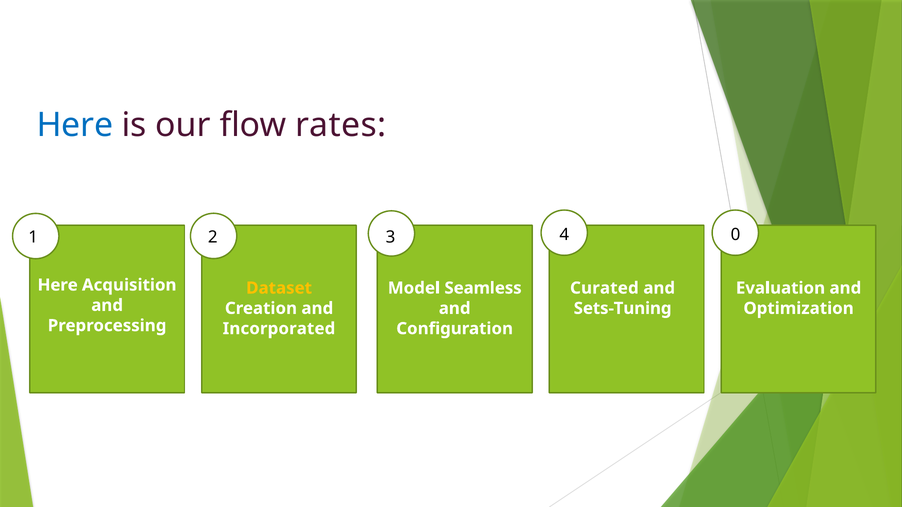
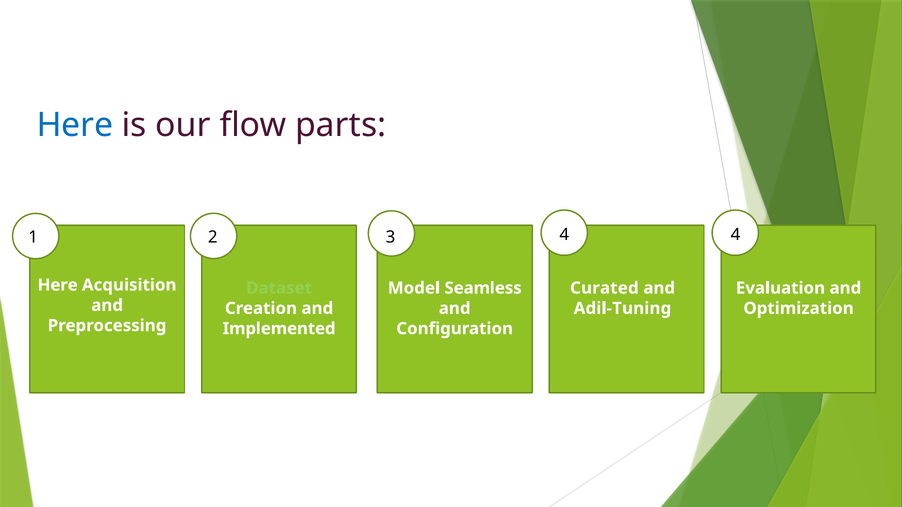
rates: rates -> parts
1 0: 0 -> 4
Dataset colour: yellow -> light green
Sets-Tuning: Sets-Tuning -> Adil-Tuning
Incorporated: Incorporated -> Implemented
